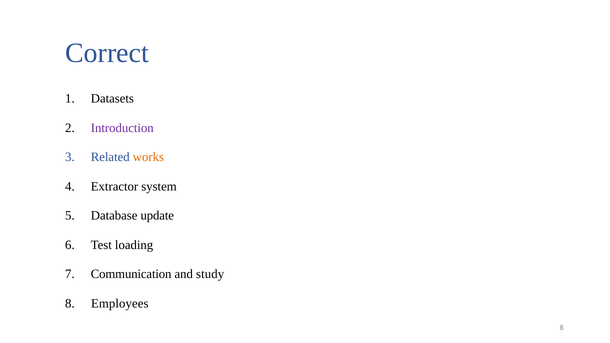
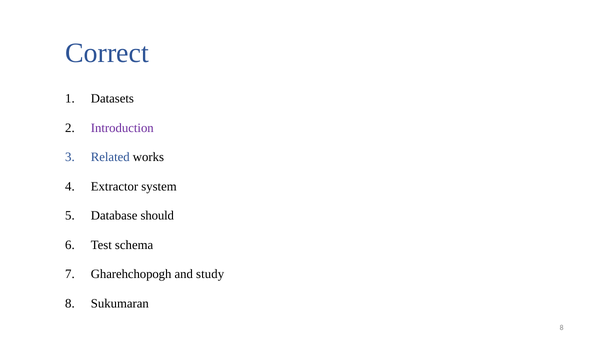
works colour: orange -> black
update: update -> should
loading: loading -> schema
Communication: Communication -> Gharehchopogh
Employees: Employees -> Sukumaran
